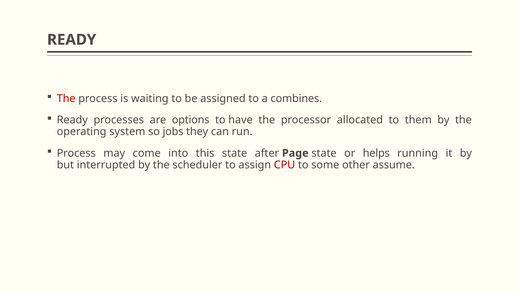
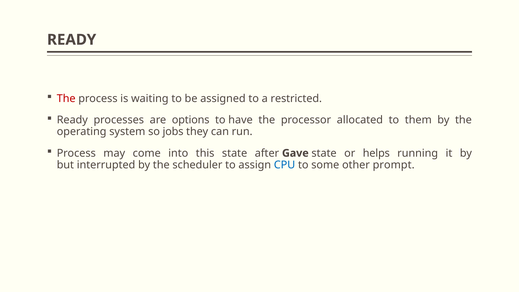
combines: combines -> restricted
Page: Page -> Gave
CPU colour: red -> blue
assume: assume -> prompt
